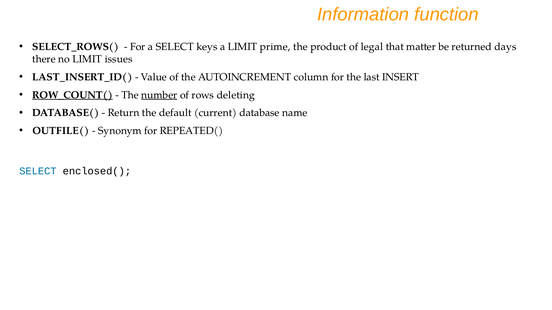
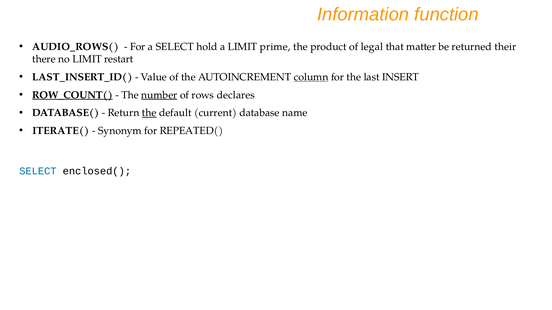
SELECT_ROWS(: SELECT_ROWS( -> AUDIO_ROWS(
keys: keys -> hold
days: days -> their
issues: issues -> restart
column underline: none -> present
deleting: deleting -> declares
the at (149, 113) underline: none -> present
OUTFILE(: OUTFILE( -> ITERATE(
